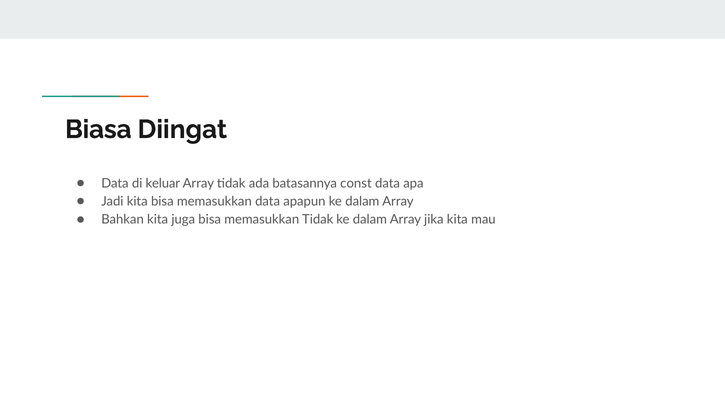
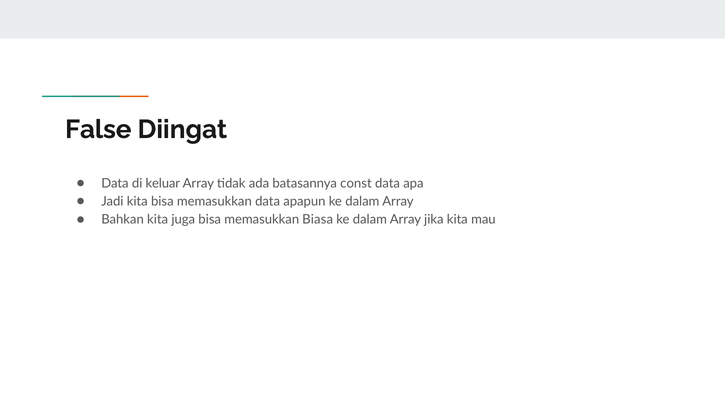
Biasa: Biasa -> False
memasukkan Tidak: Tidak -> Biasa
